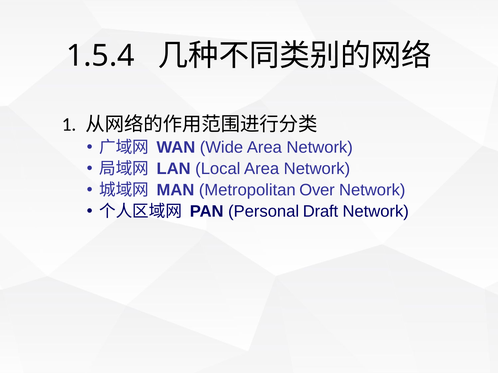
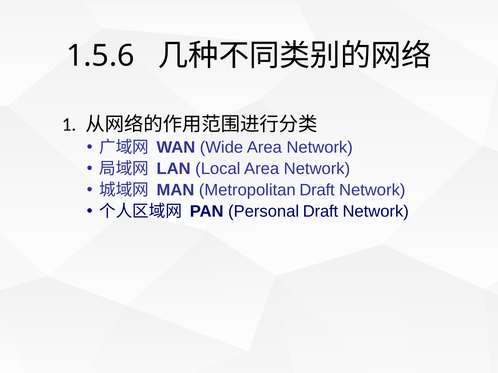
1.5.4: 1.5.4 -> 1.5.6
Metropolitan Over: Over -> Draft
